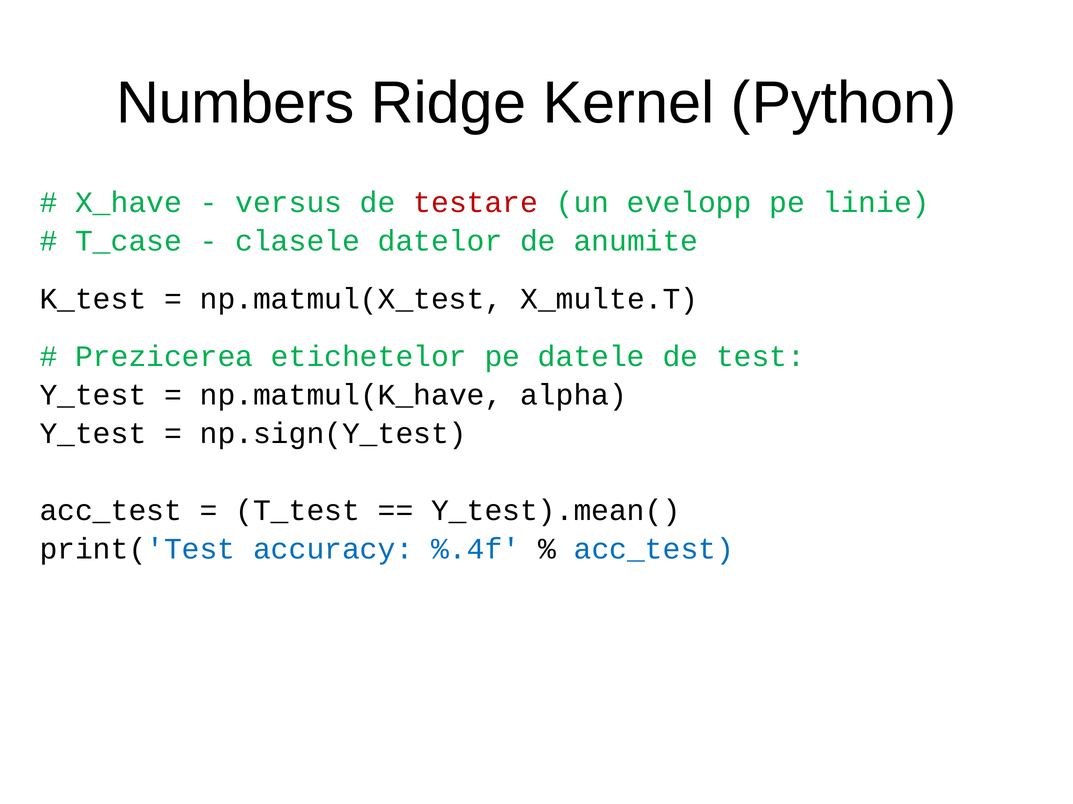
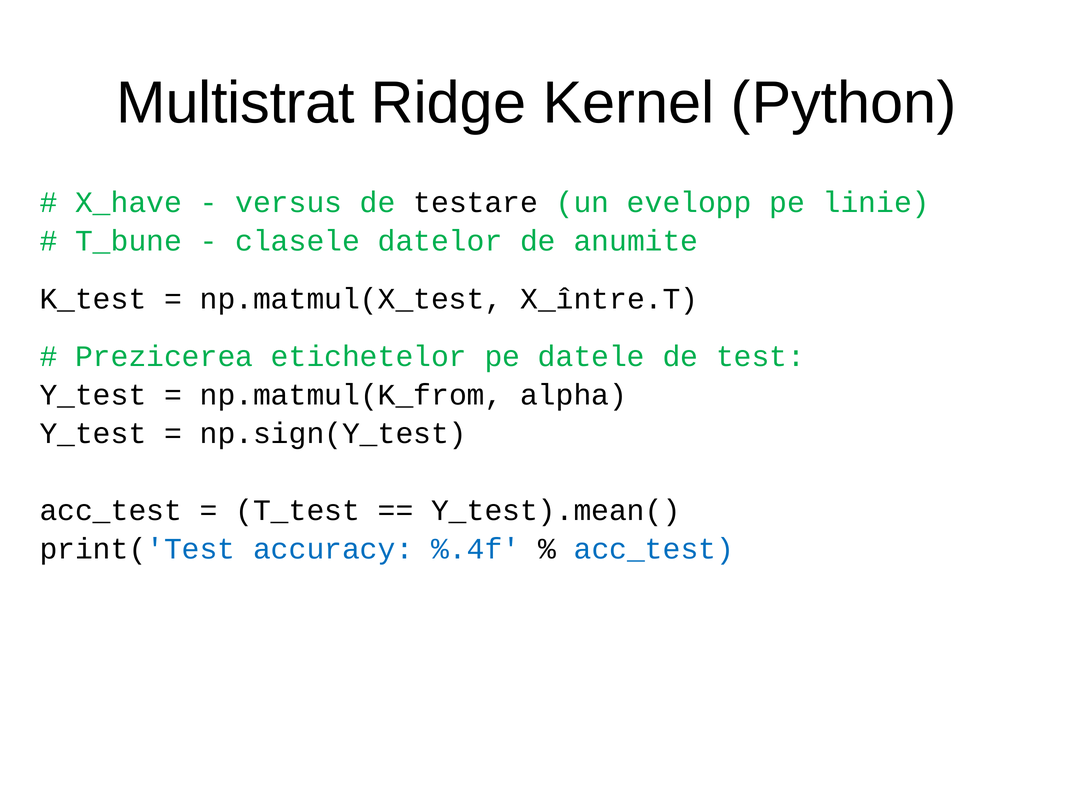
Numbers: Numbers -> Multistrat
testare colour: red -> black
T_case: T_case -> T_bune
X_multe.T: X_multe.T -> X_între.T
np.matmul(K_have: np.matmul(K_have -> np.matmul(K_from
